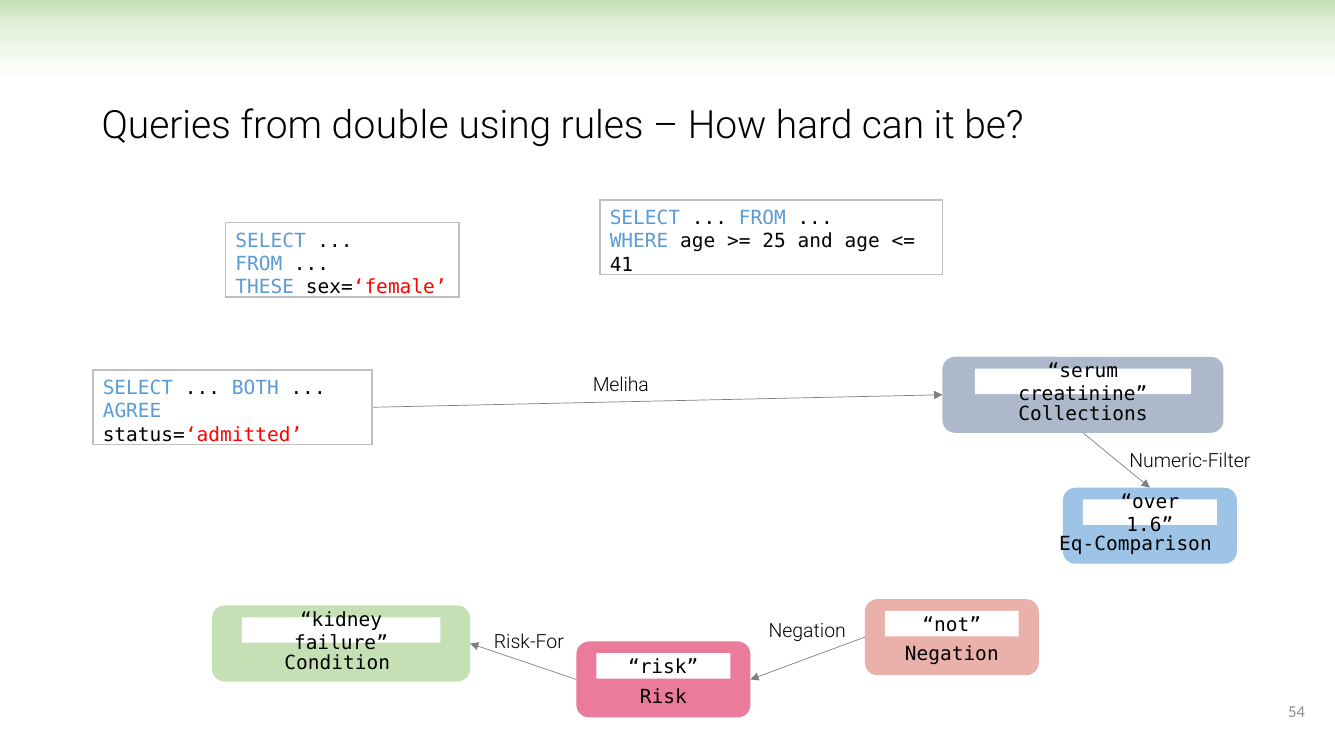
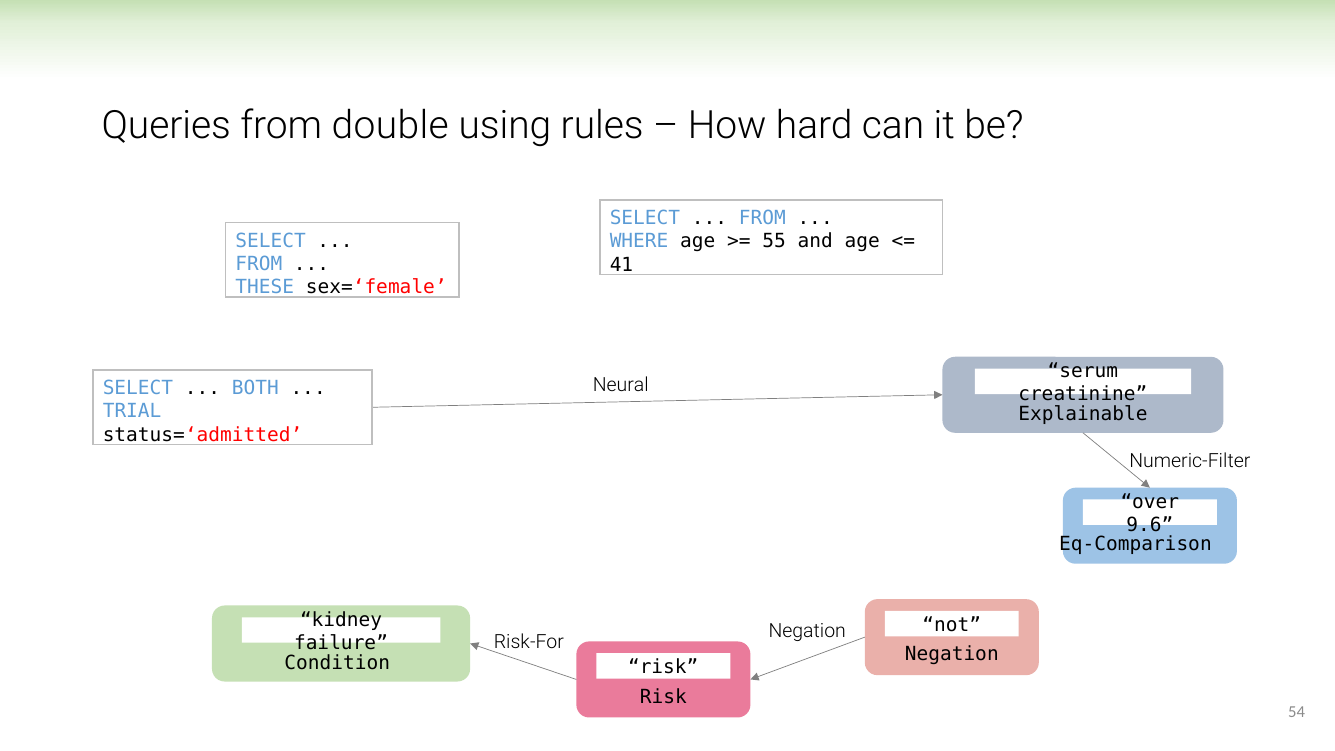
25: 25 -> 55
Meliha: Meliha -> Neural
AGREE: AGREE -> TRIAL
Collections: Collections -> Explainable
1.6: 1.6 -> 9.6
